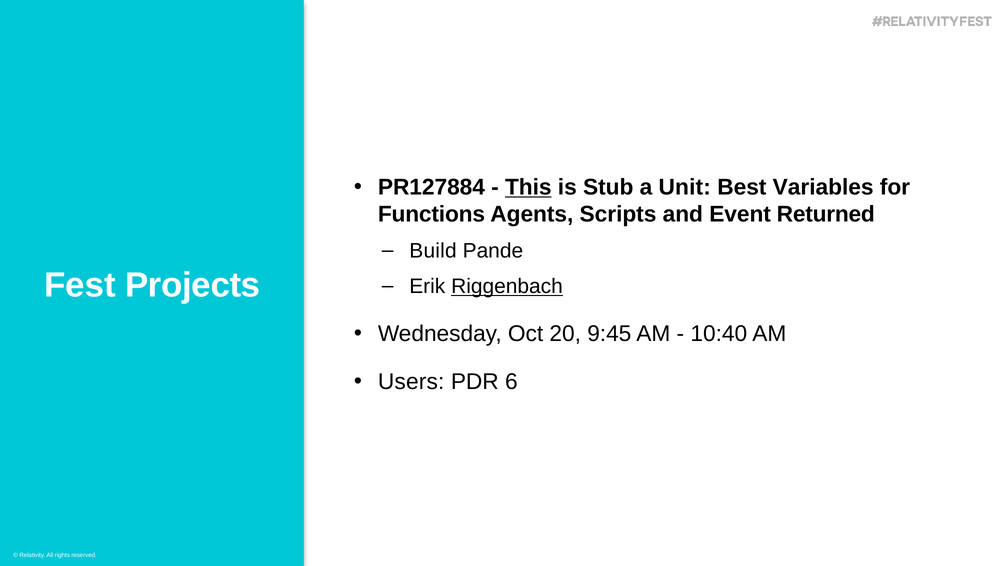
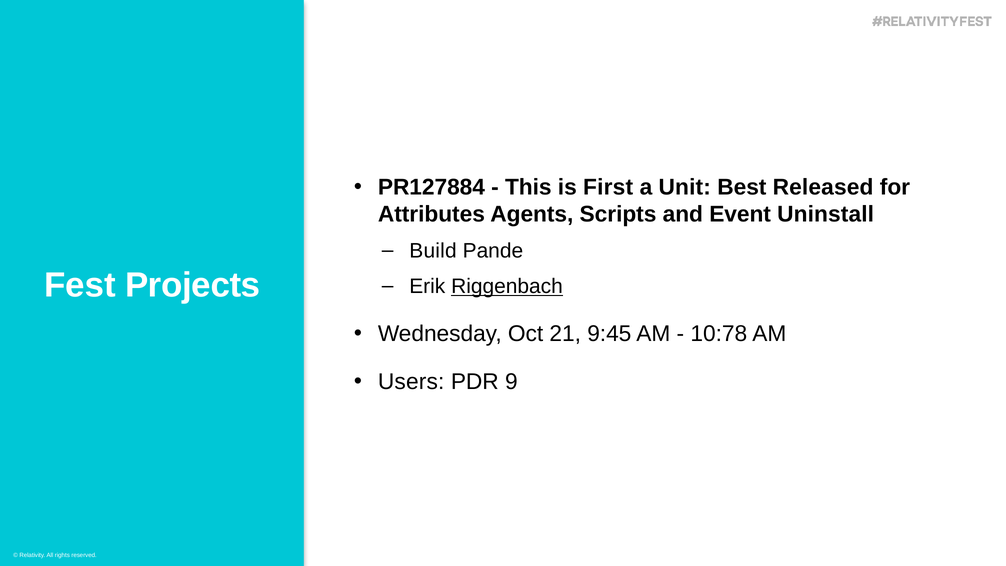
This underline: present -> none
Stub: Stub -> First
Variables: Variables -> Released
Functions: Functions -> Attributes
Returned: Returned -> Uninstall
20: 20 -> 21
10:40: 10:40 -> 10:78
6: 6 -> 9
